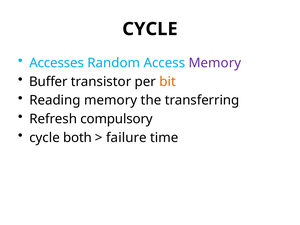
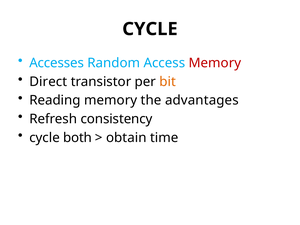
Memory at (215, 63) colour: purple -> red
Buffer: Buffer -> Direct
transferring: transferring -> advantages
compulsory: compulsory -> consistency
failure: failure -> obtain
